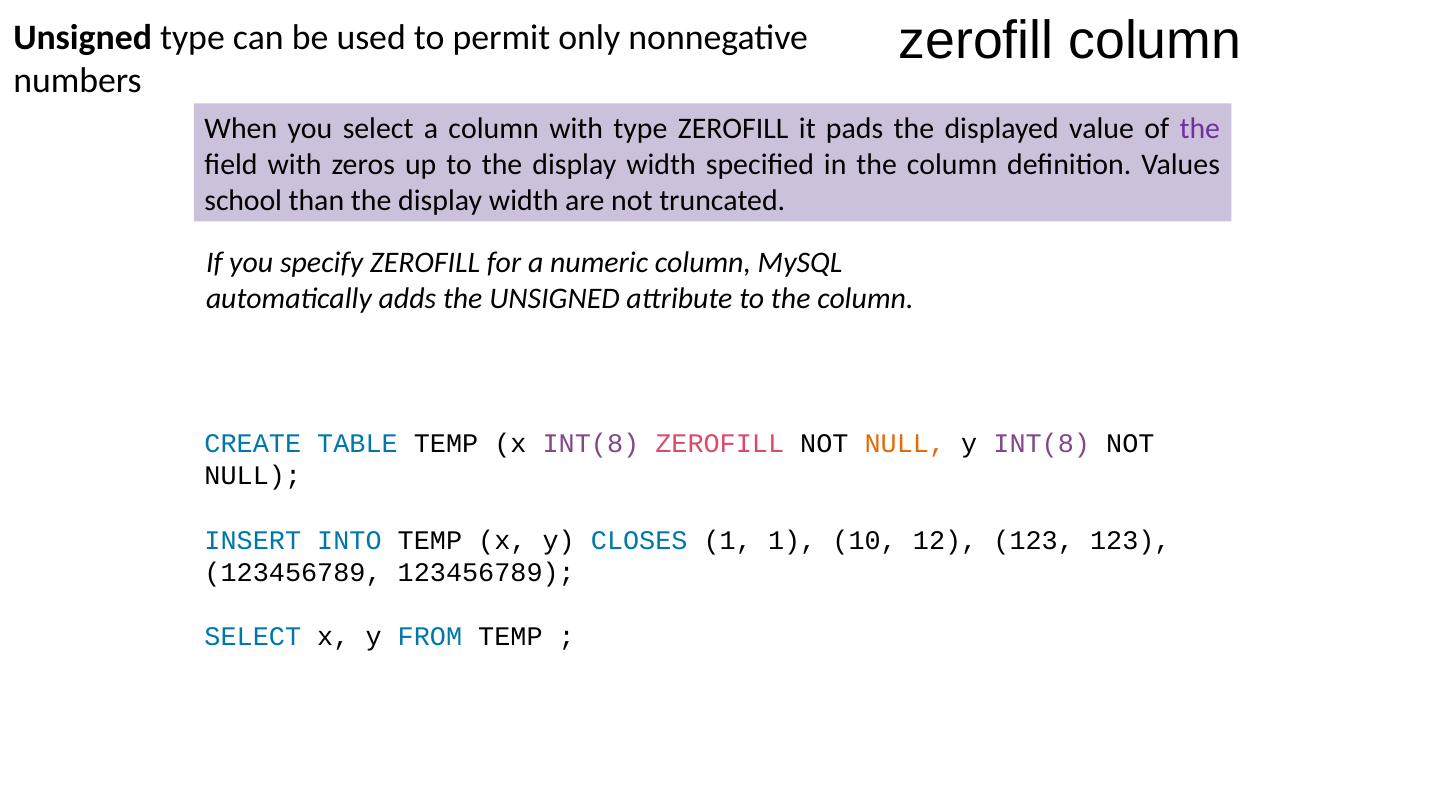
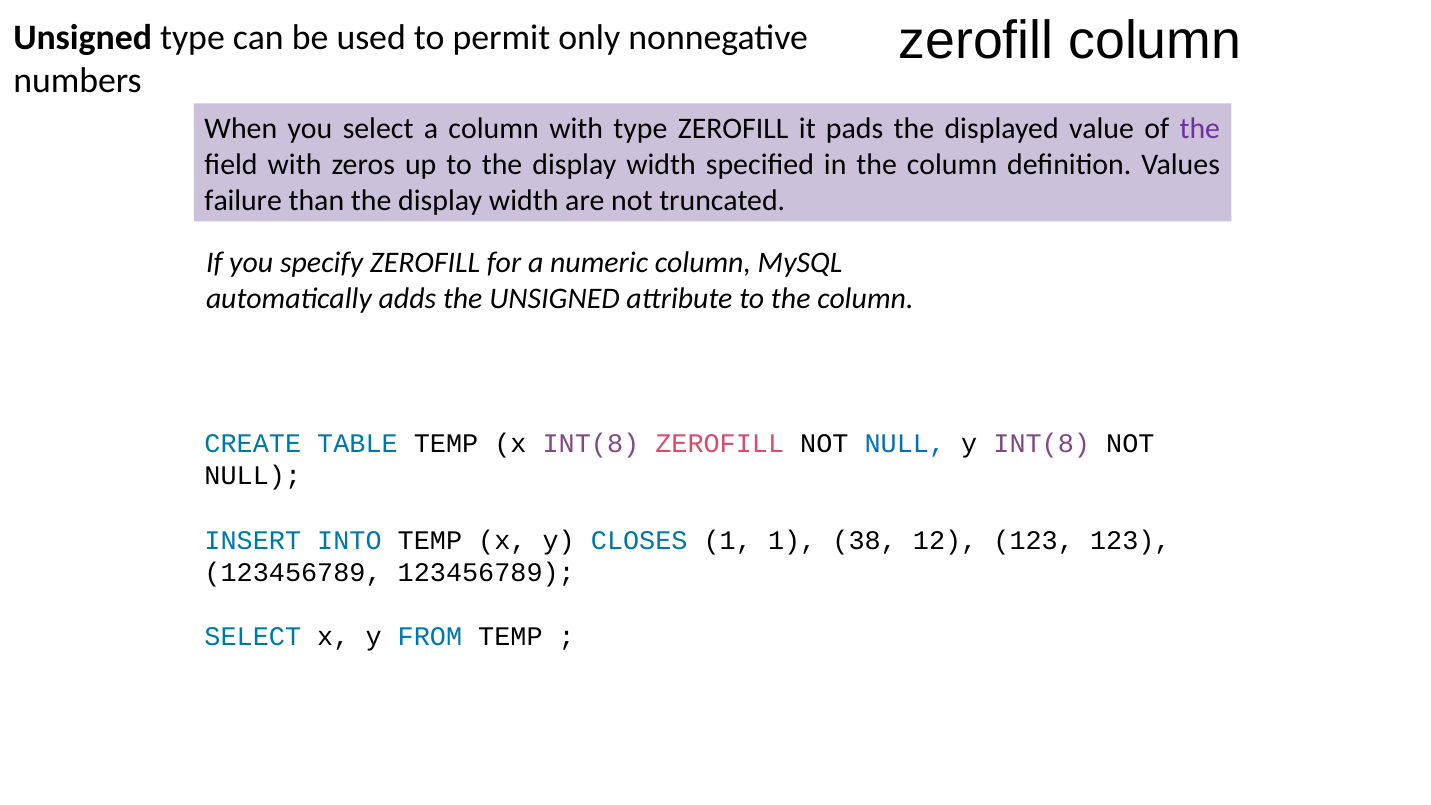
school: school -> failure
NULL at (905, 444) colour: orange -> blue
10: 10 -> 38
